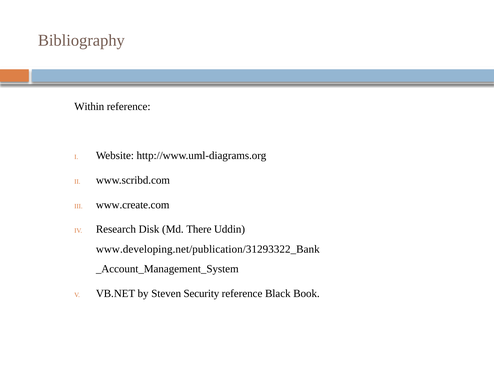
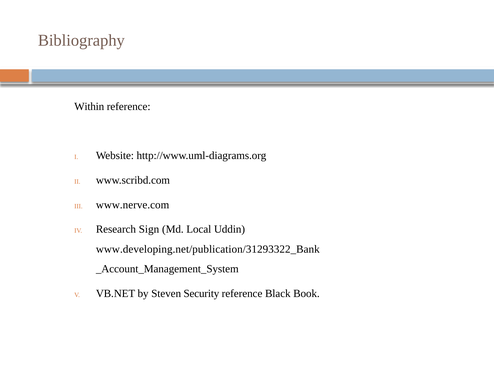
www.create.com: www.create.com -> www.nerve.com
Disk: Disk -> Sign
There: There -> Local
